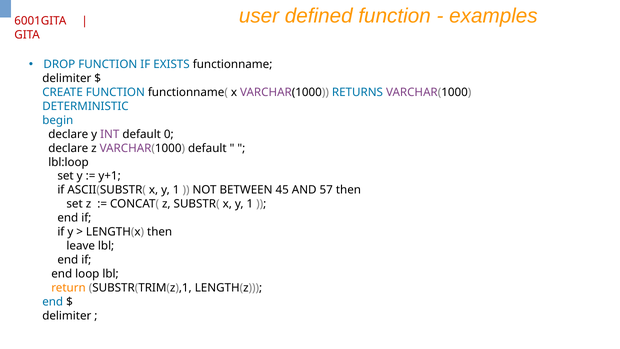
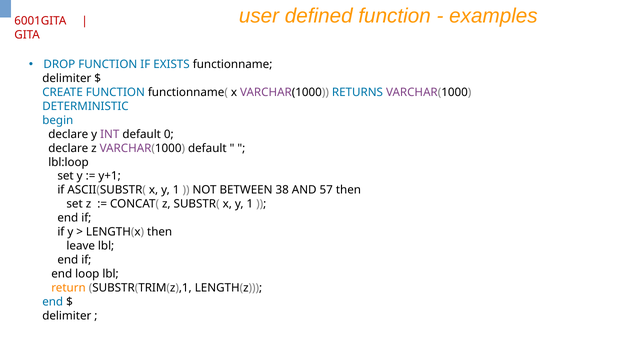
45: 45 -> 38
